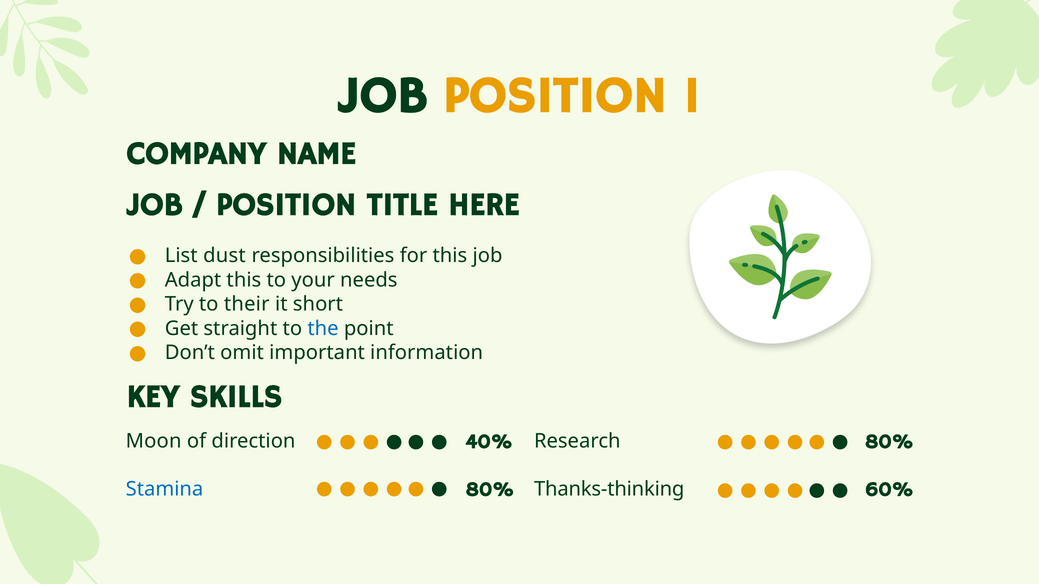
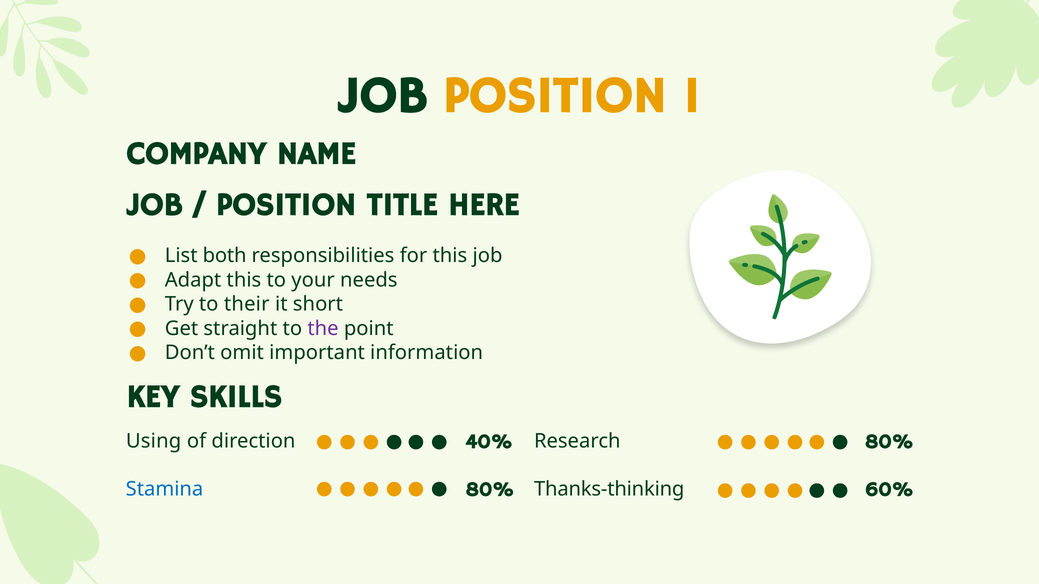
dust: dust -> both
the colour: blue -> purple
Moon: Moon -> Using
